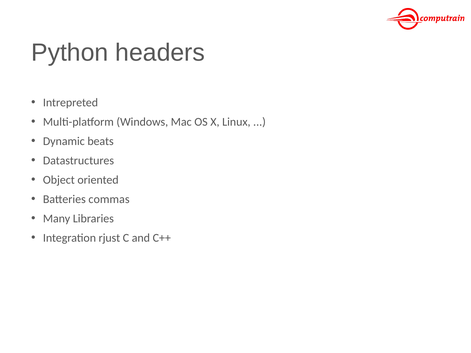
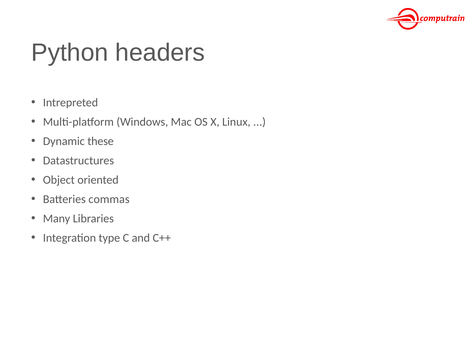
beats: beats -> these
rjust: rjust -> type
